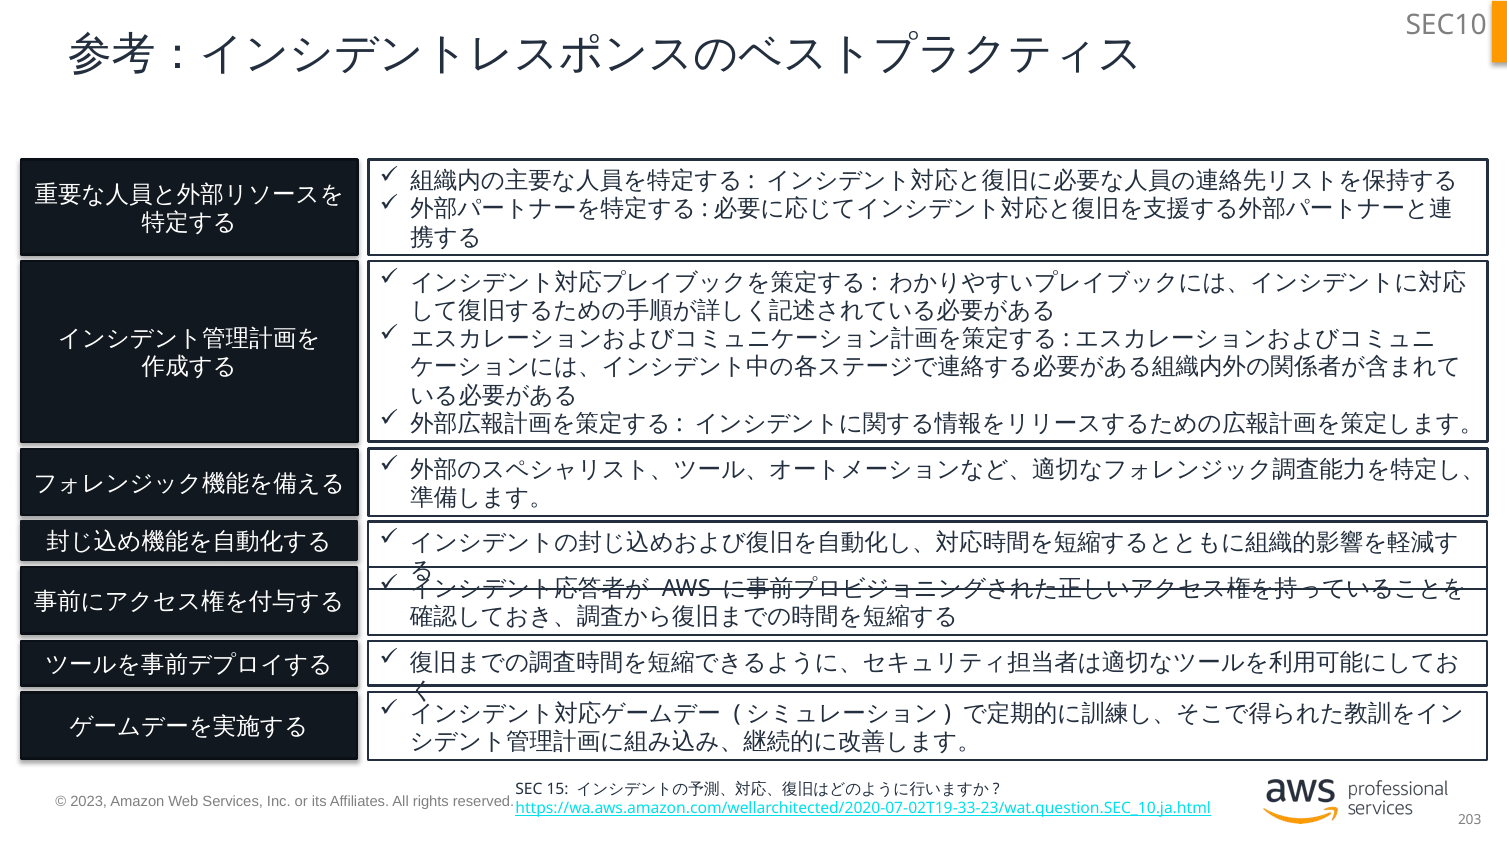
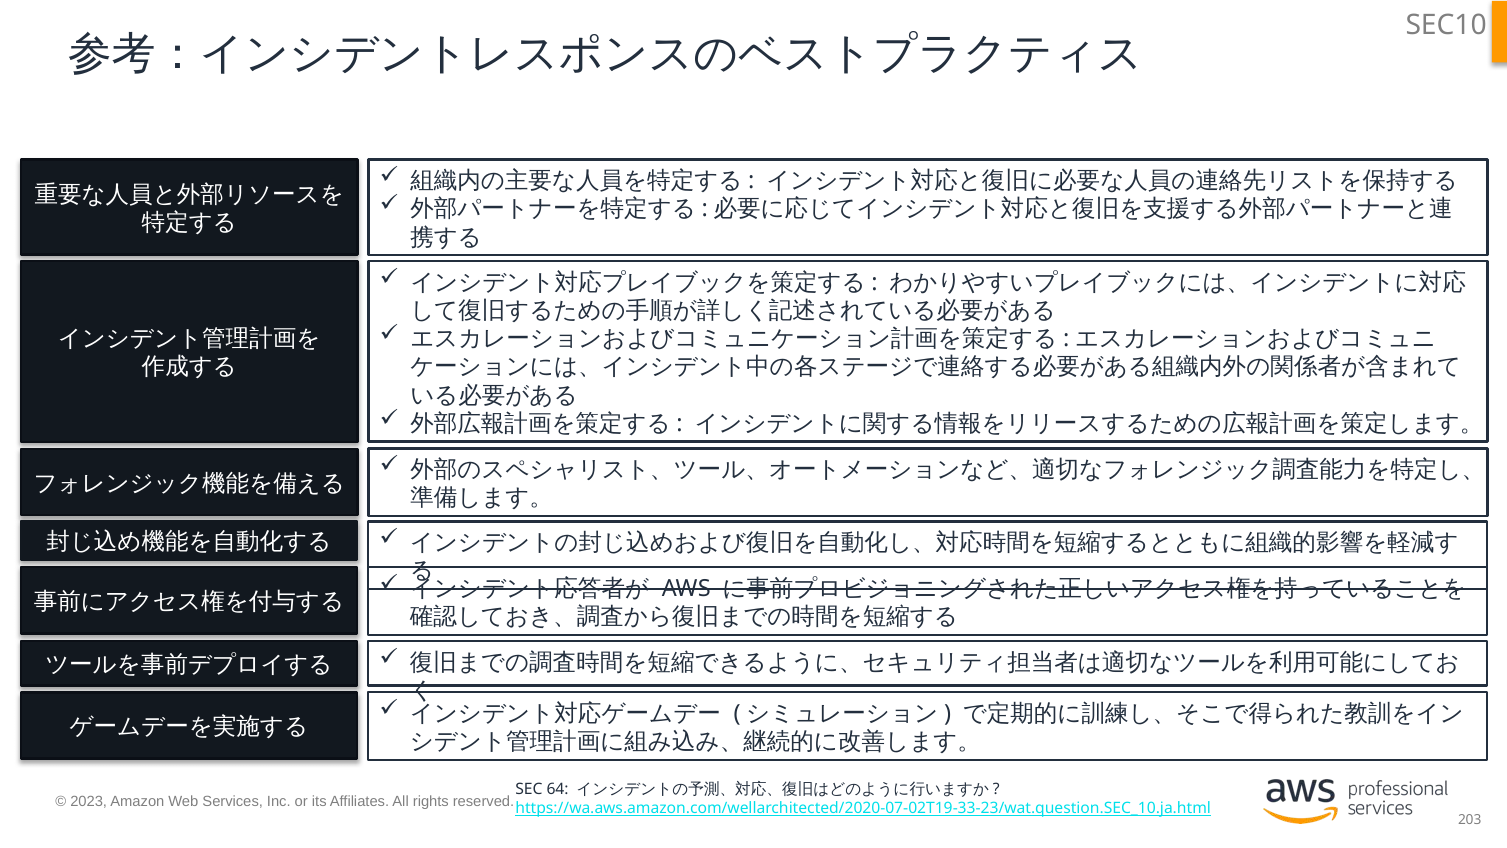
15: 15 -> 64
